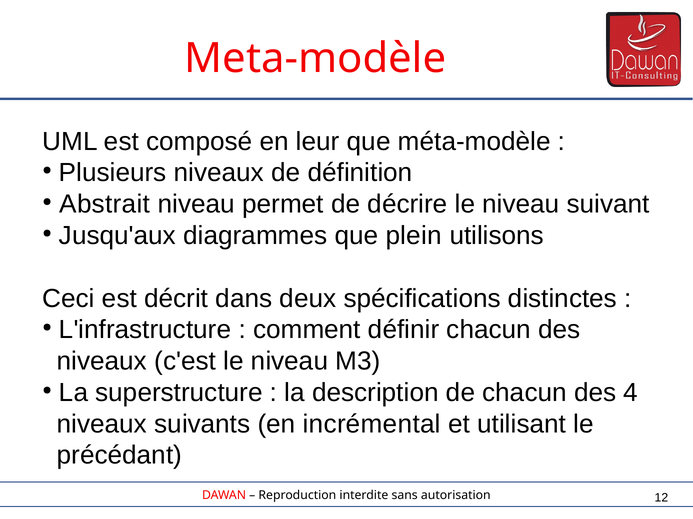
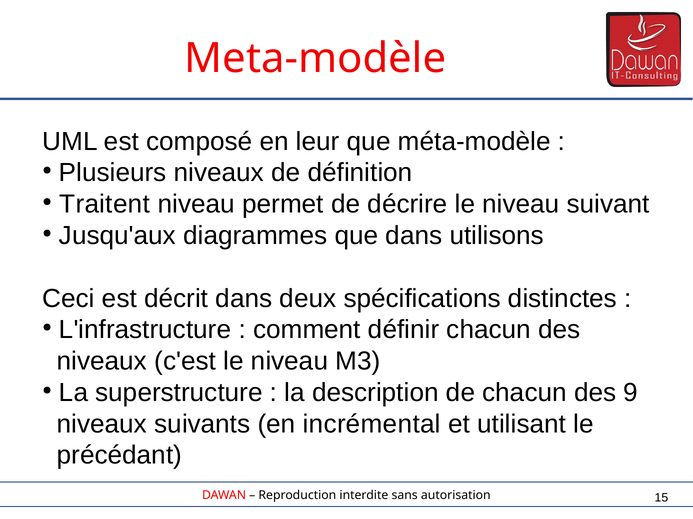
Abstrait: Abstrait -> Traitent
que plein: plein -> dans
4: 4 -> 9
12: 12 -> 15
